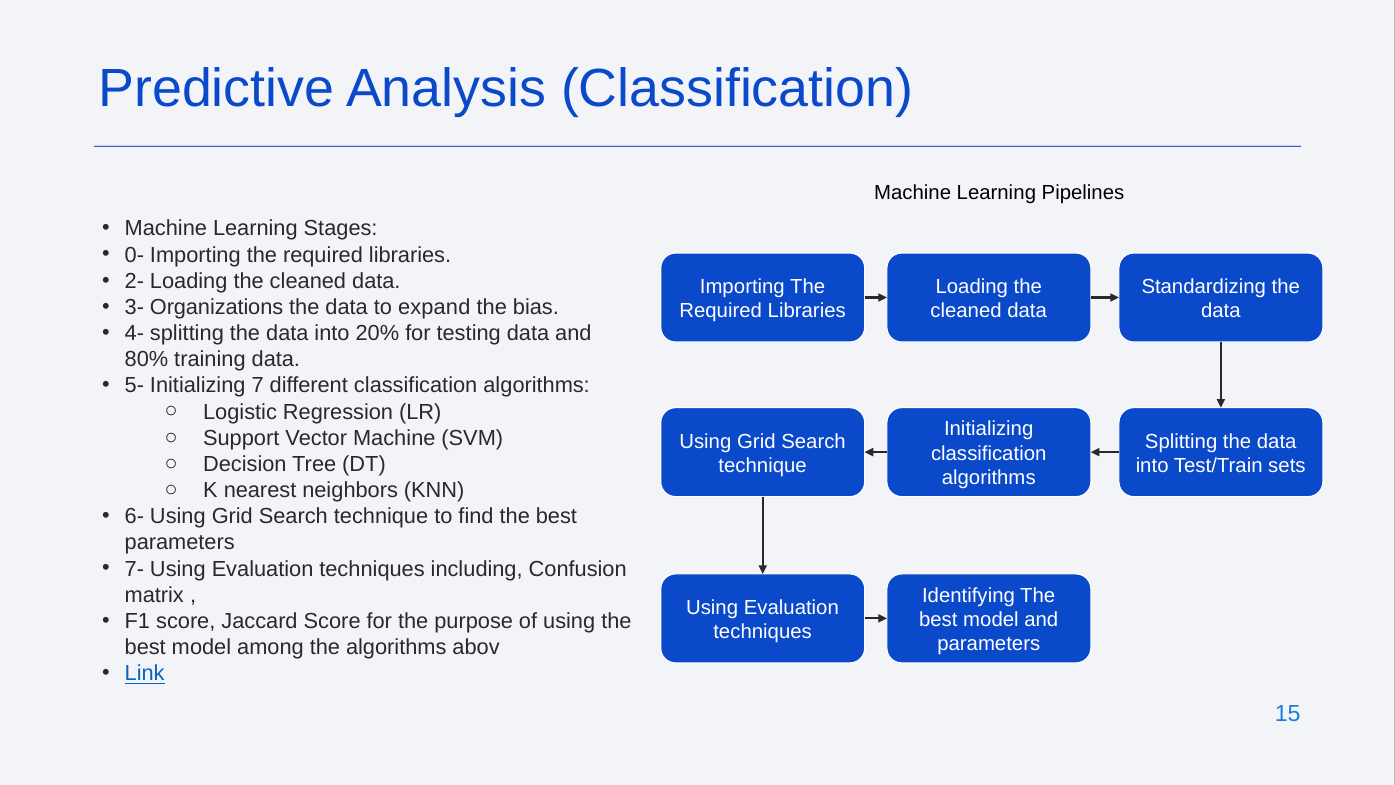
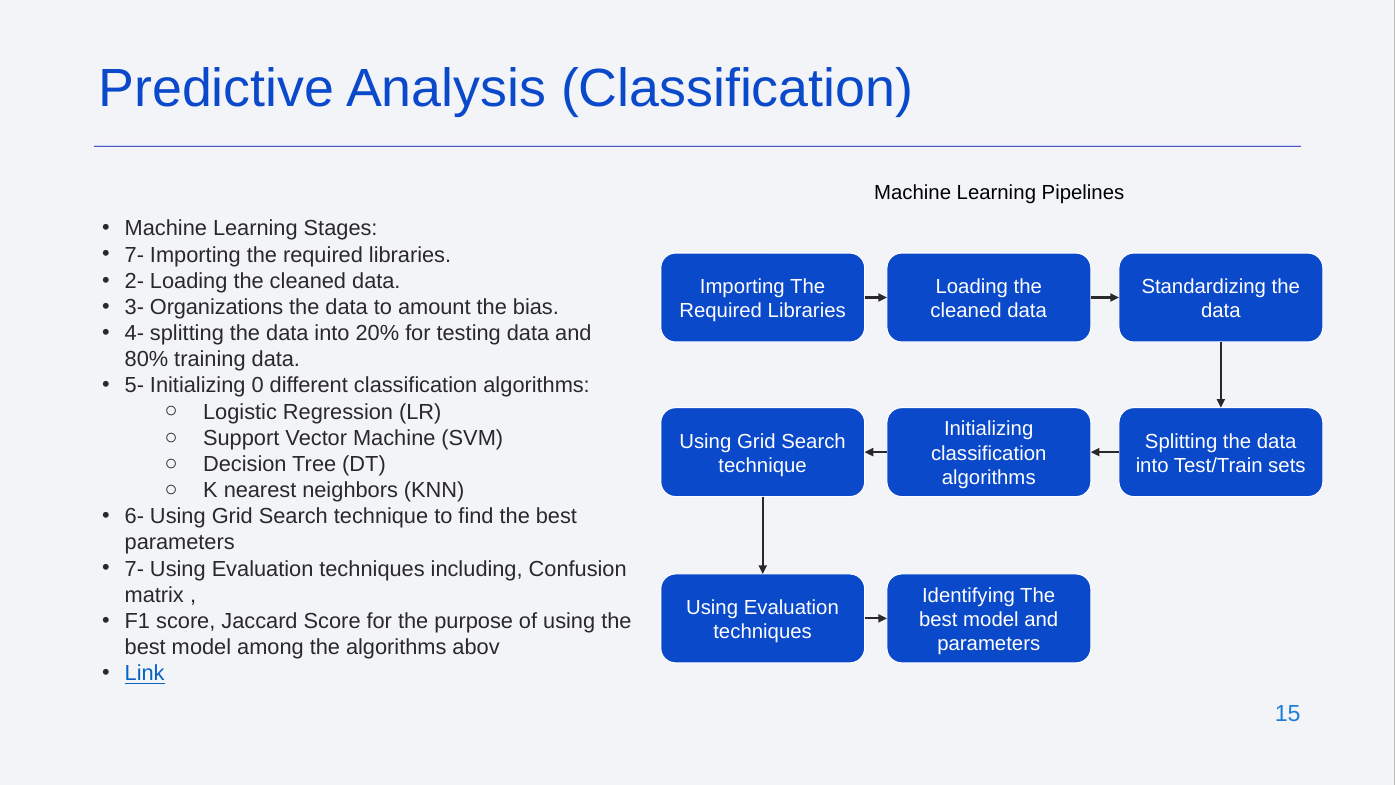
0- at (134, 255): 0- -> 7-
expand: expand -> amount
7: 7 -> 0
